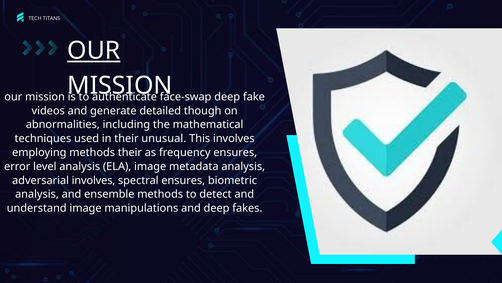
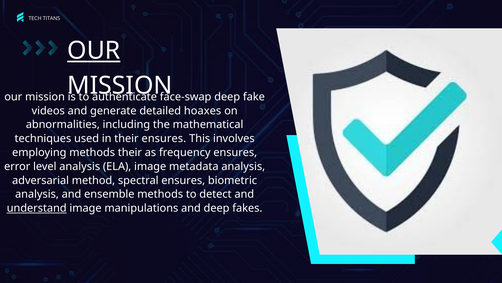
though: though -> hoaxes
their unusual: unusual -> ensures
involves at (93, 180): involves -> method
understand underline: none -> present
